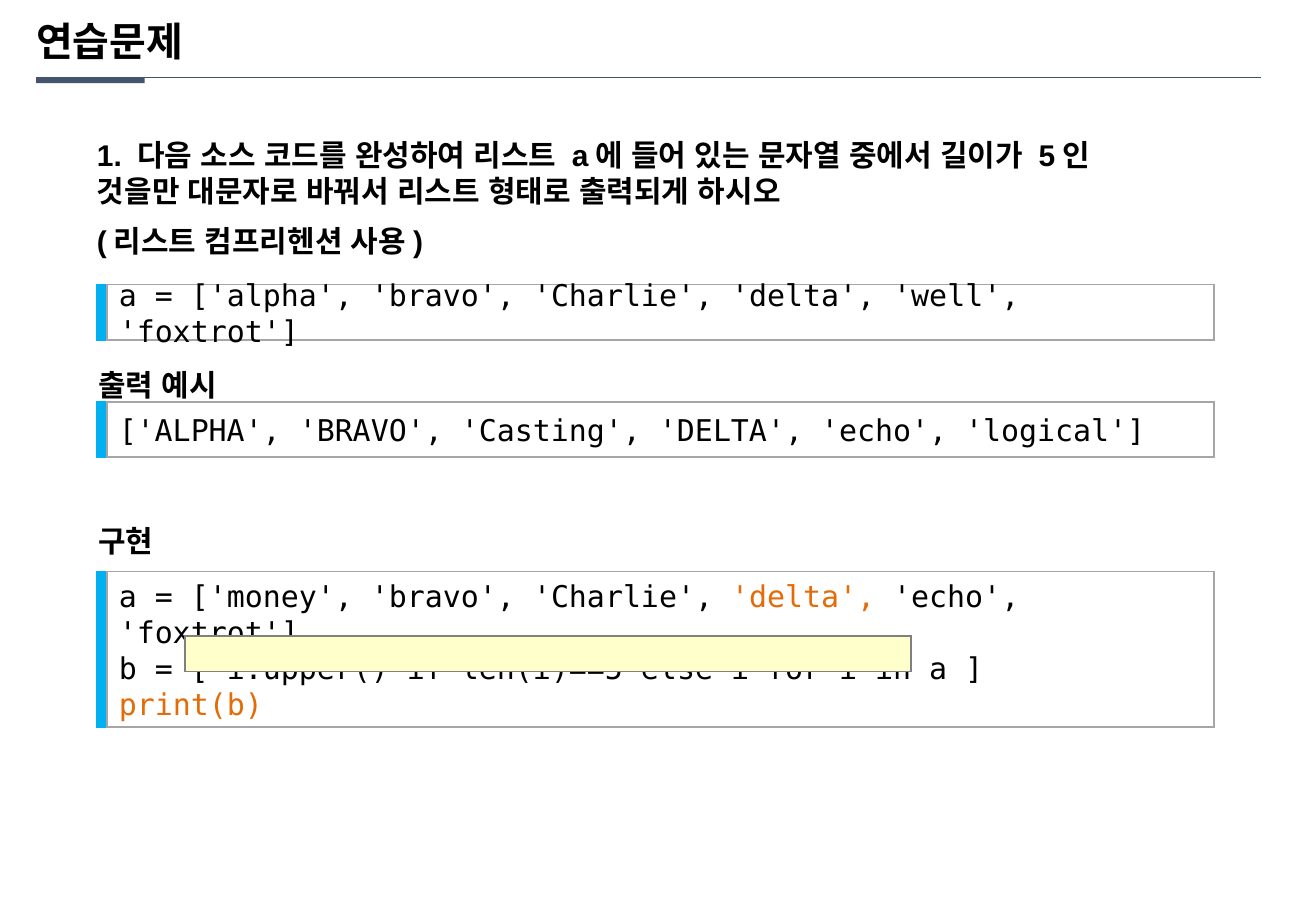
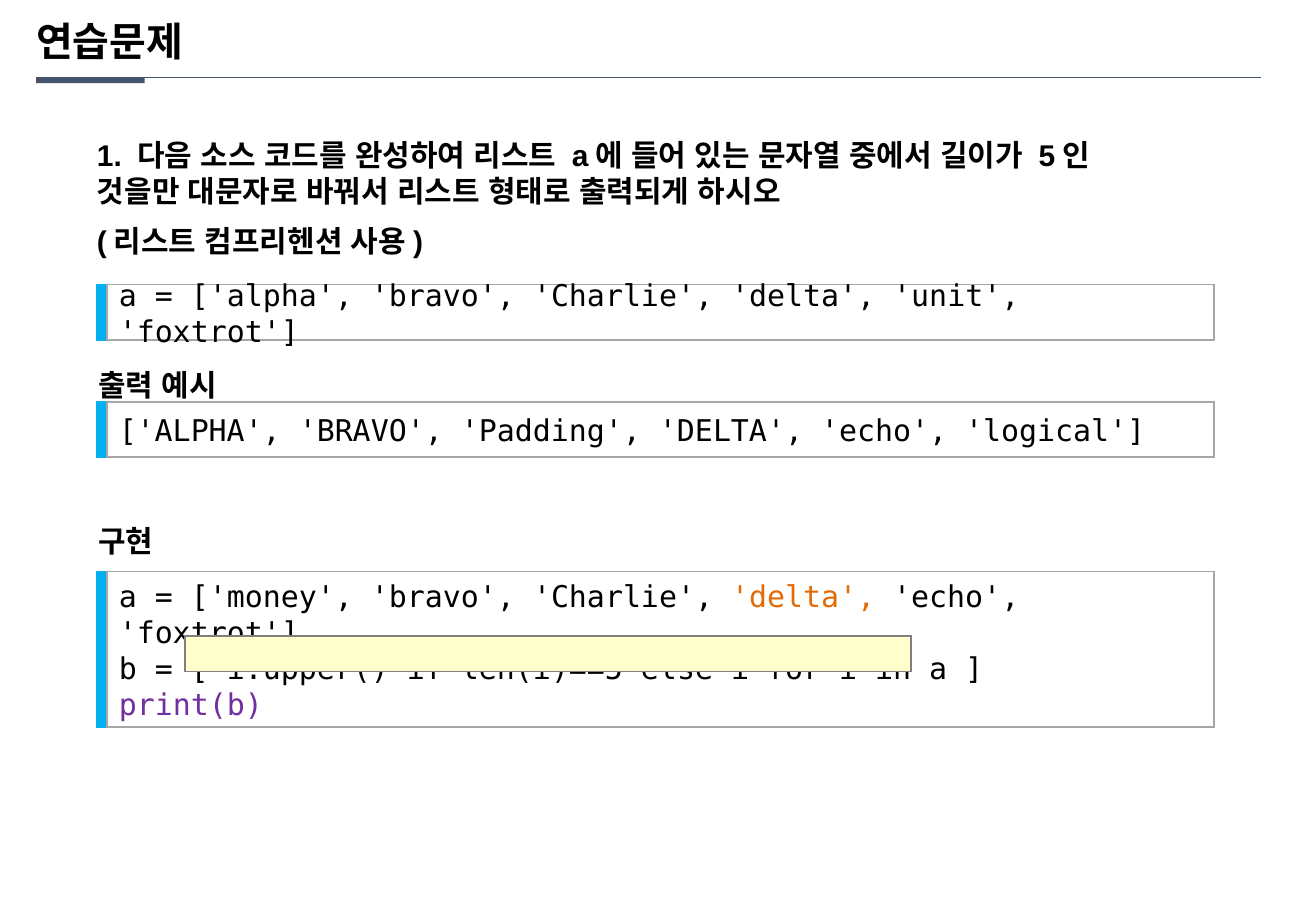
well: well -> unit
Casting: Casting -> Padding
print(b colour: orange -> purple
